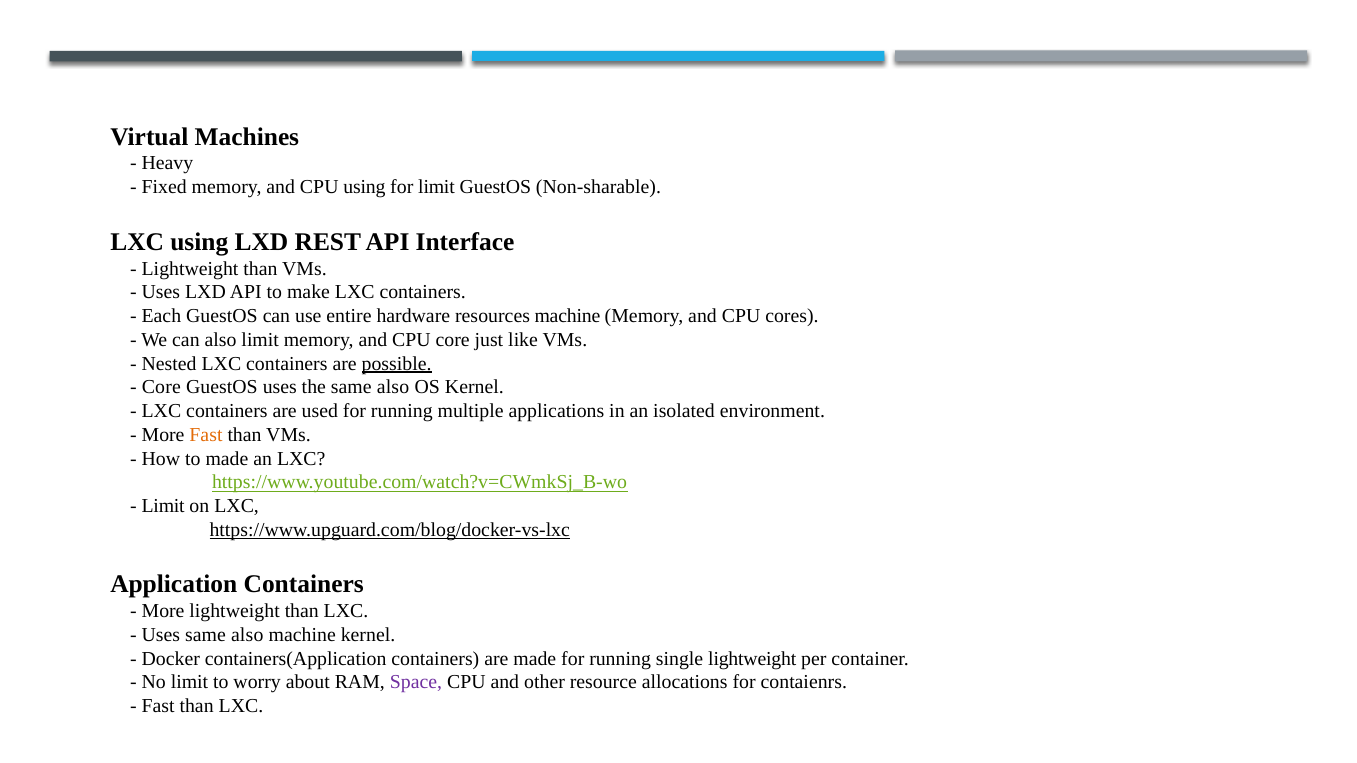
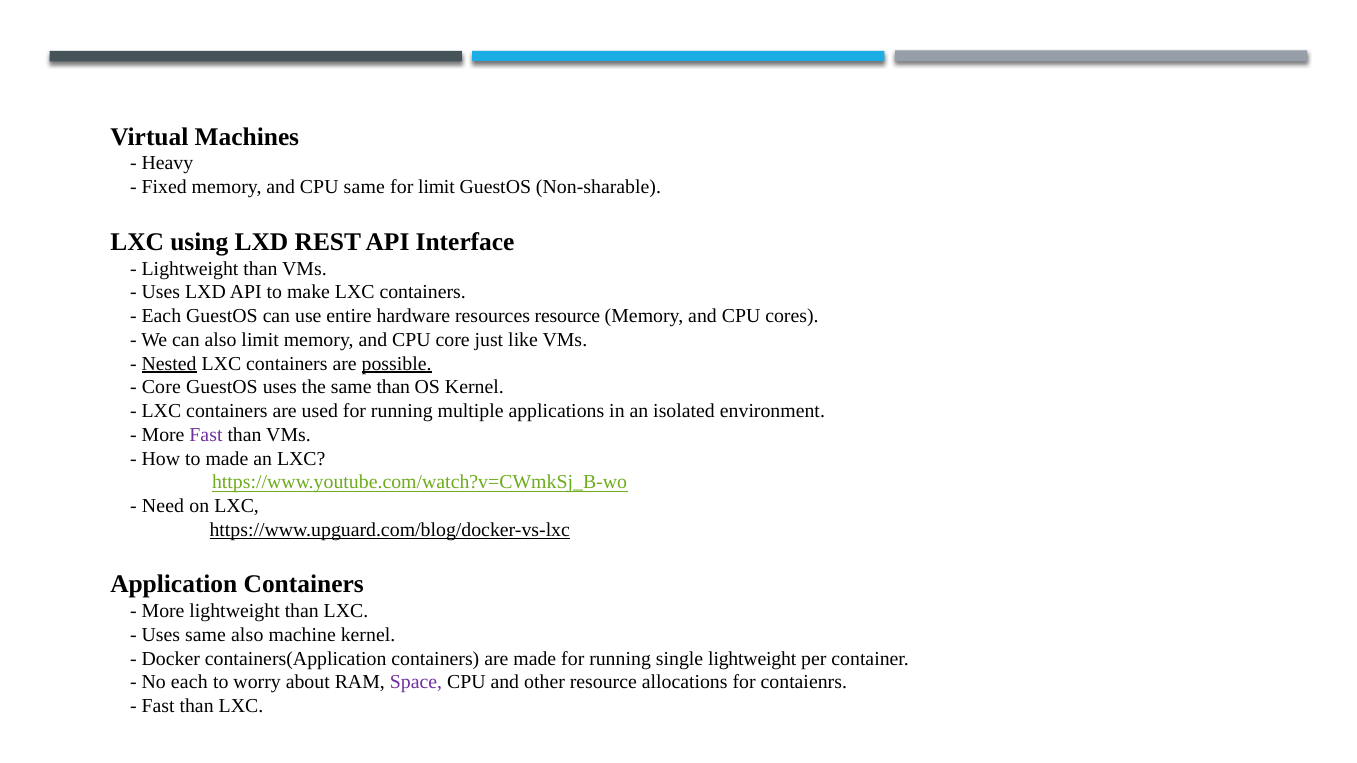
CPU using: using -> same
resources machine: machine -> resource
Nested underline: none -> present
the same also: also -> than
Fast at (206, 435) colour: orange -> purple
Limit at (163, 506): Limit -> Need
No limit: limit -> each
